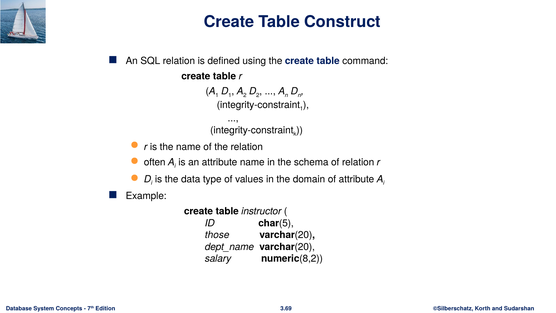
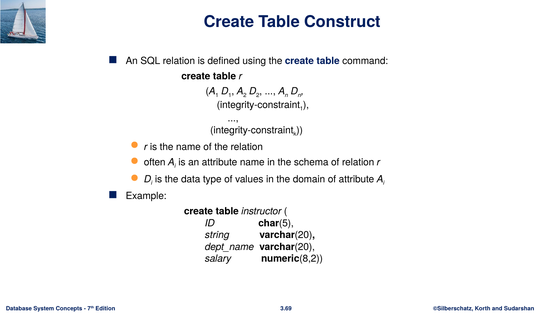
those: those -> string
